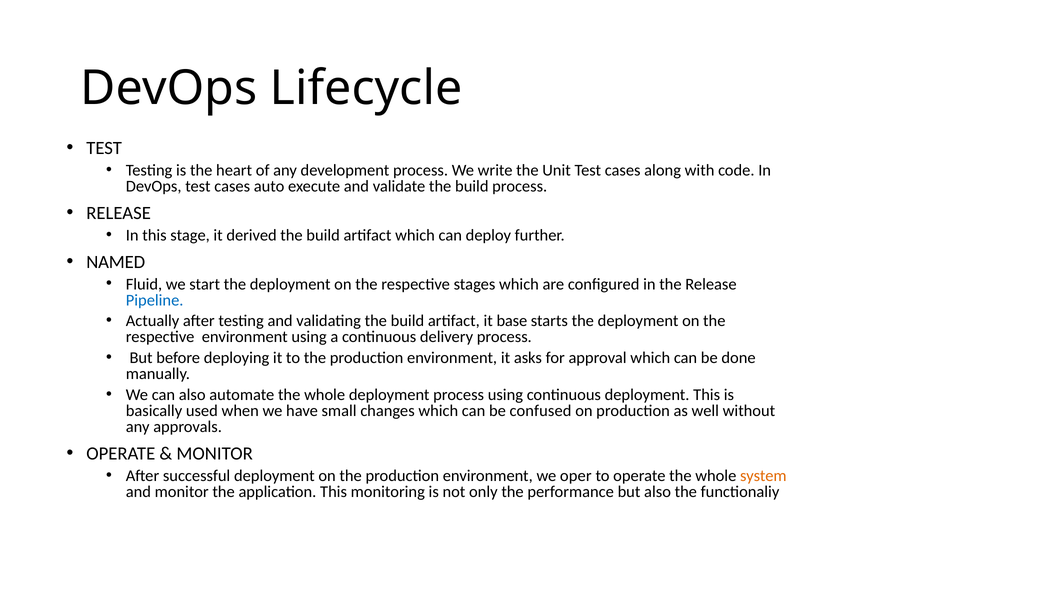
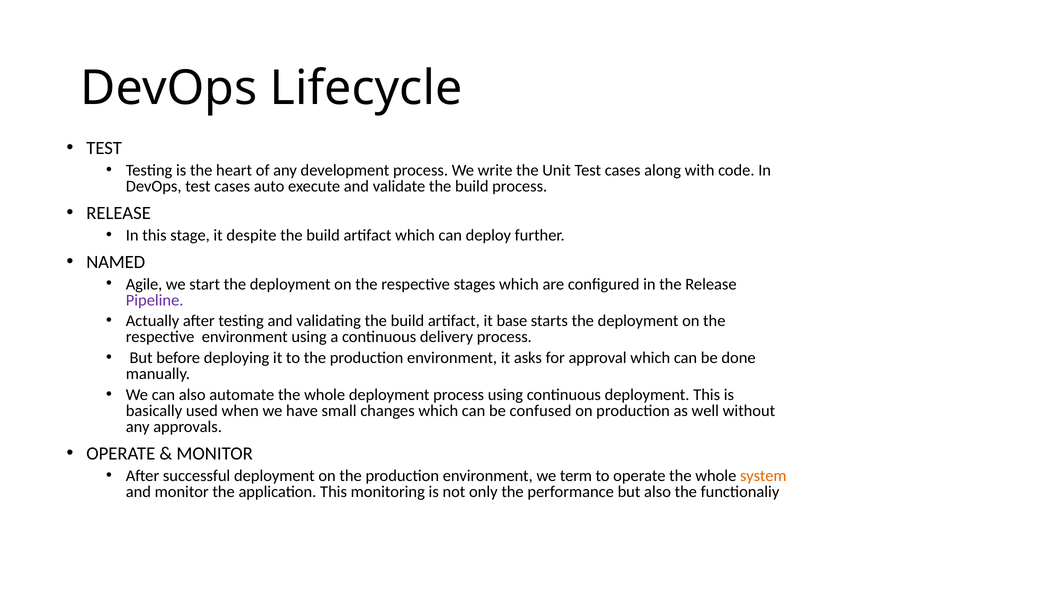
derived: derived -> despite
Fluid: Fluid -> Agile
Pipeline colour: blue -> purple
oper: oper -> term
